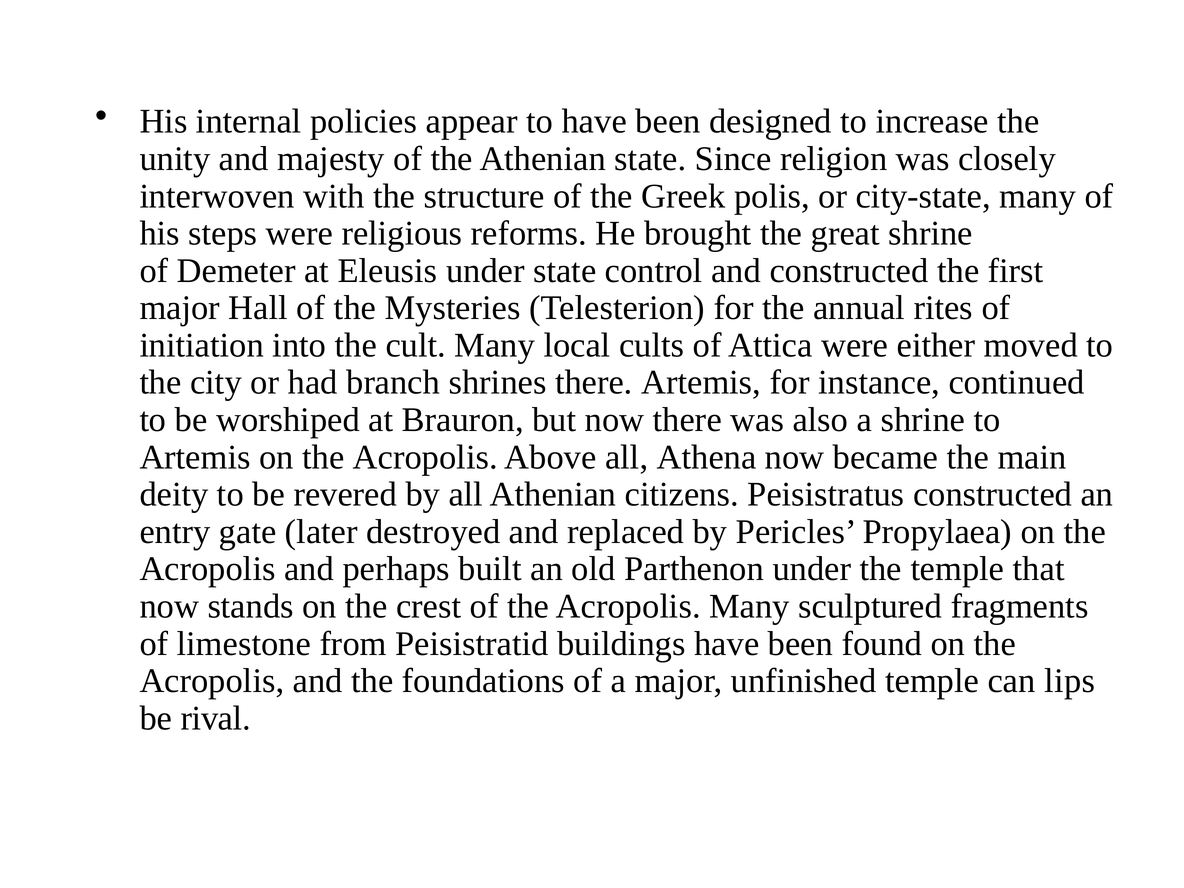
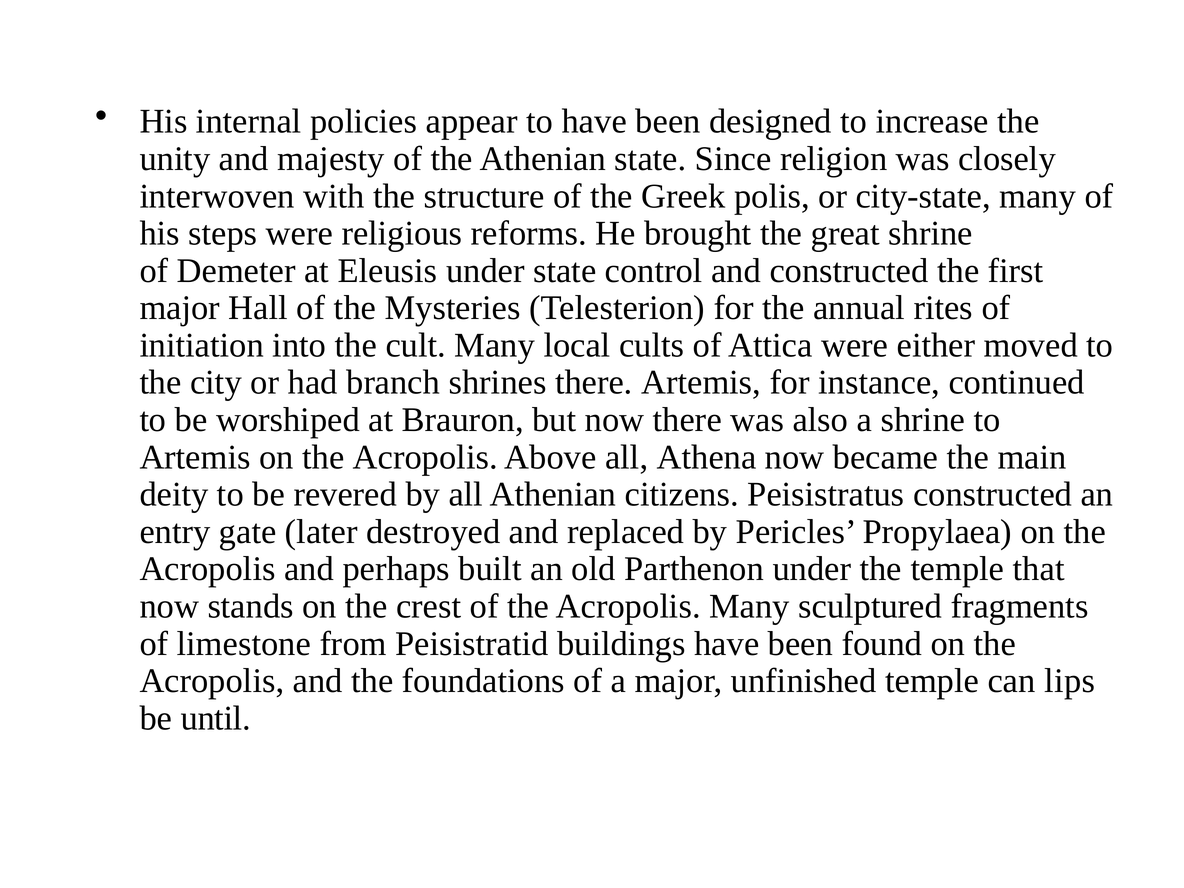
rival: rival -> until
